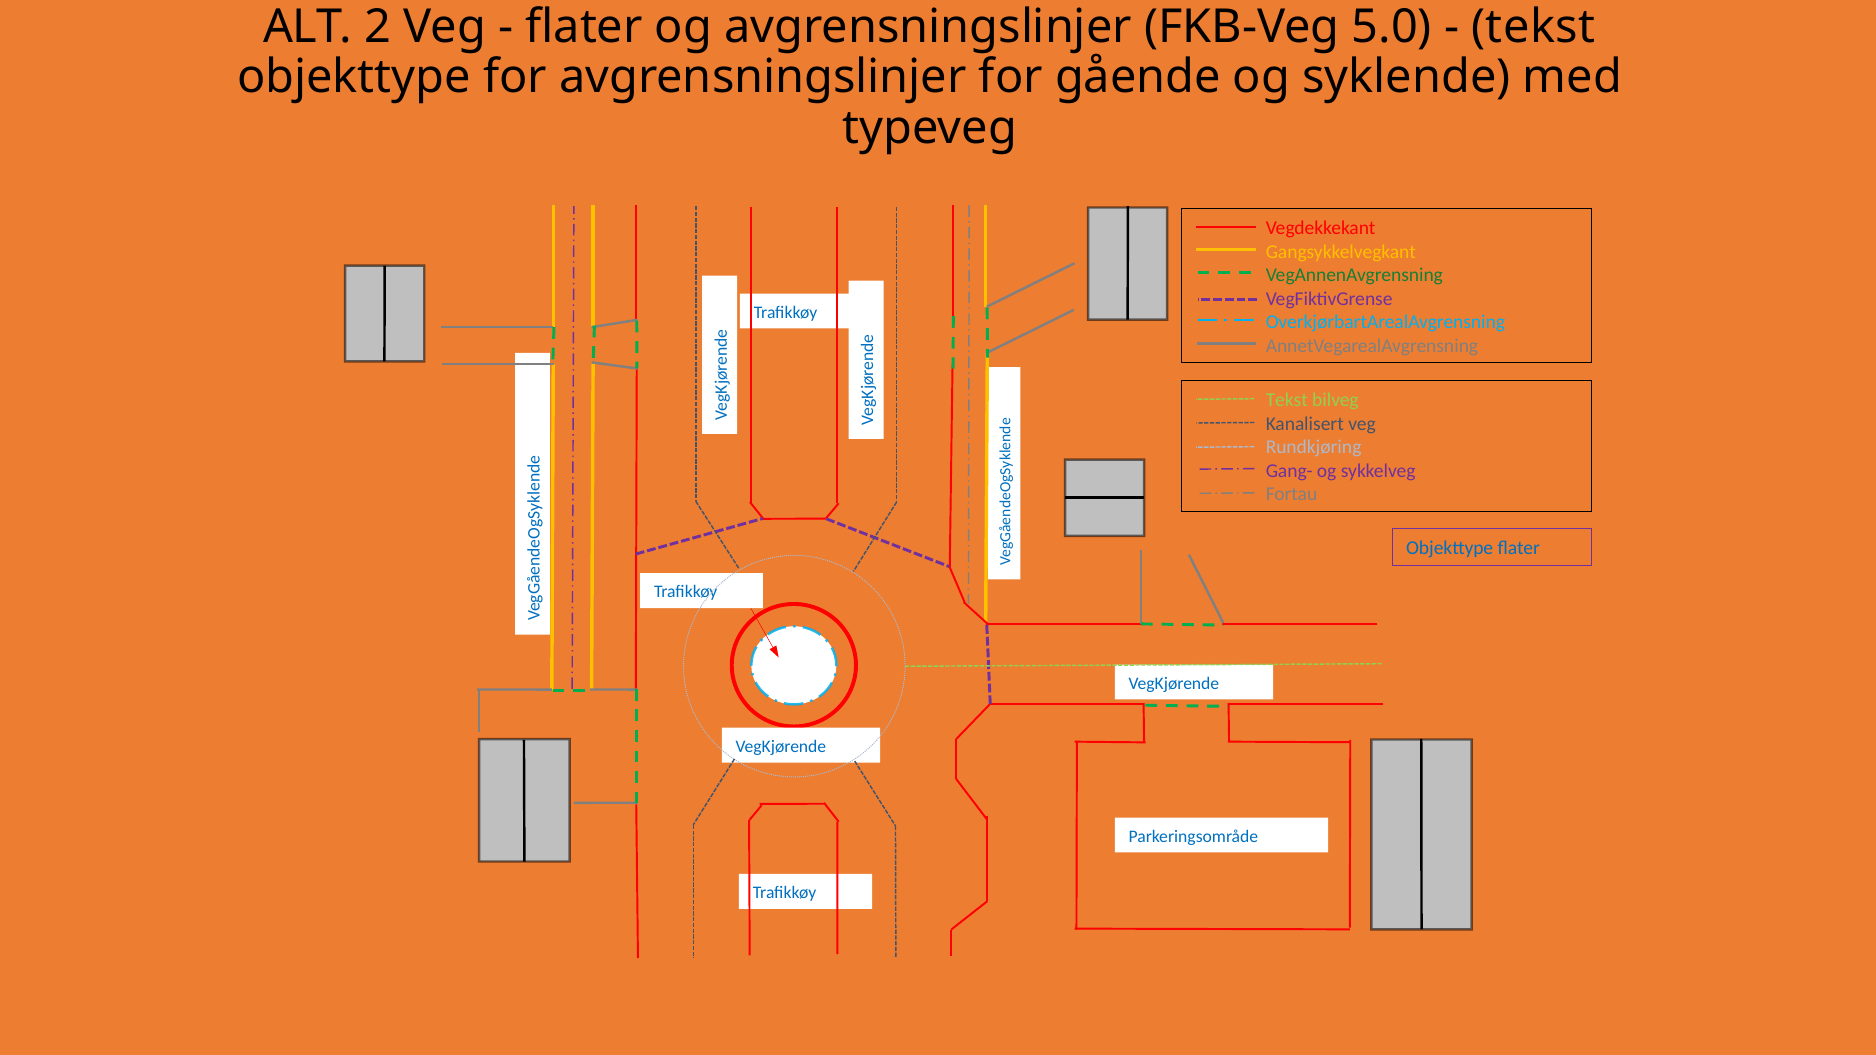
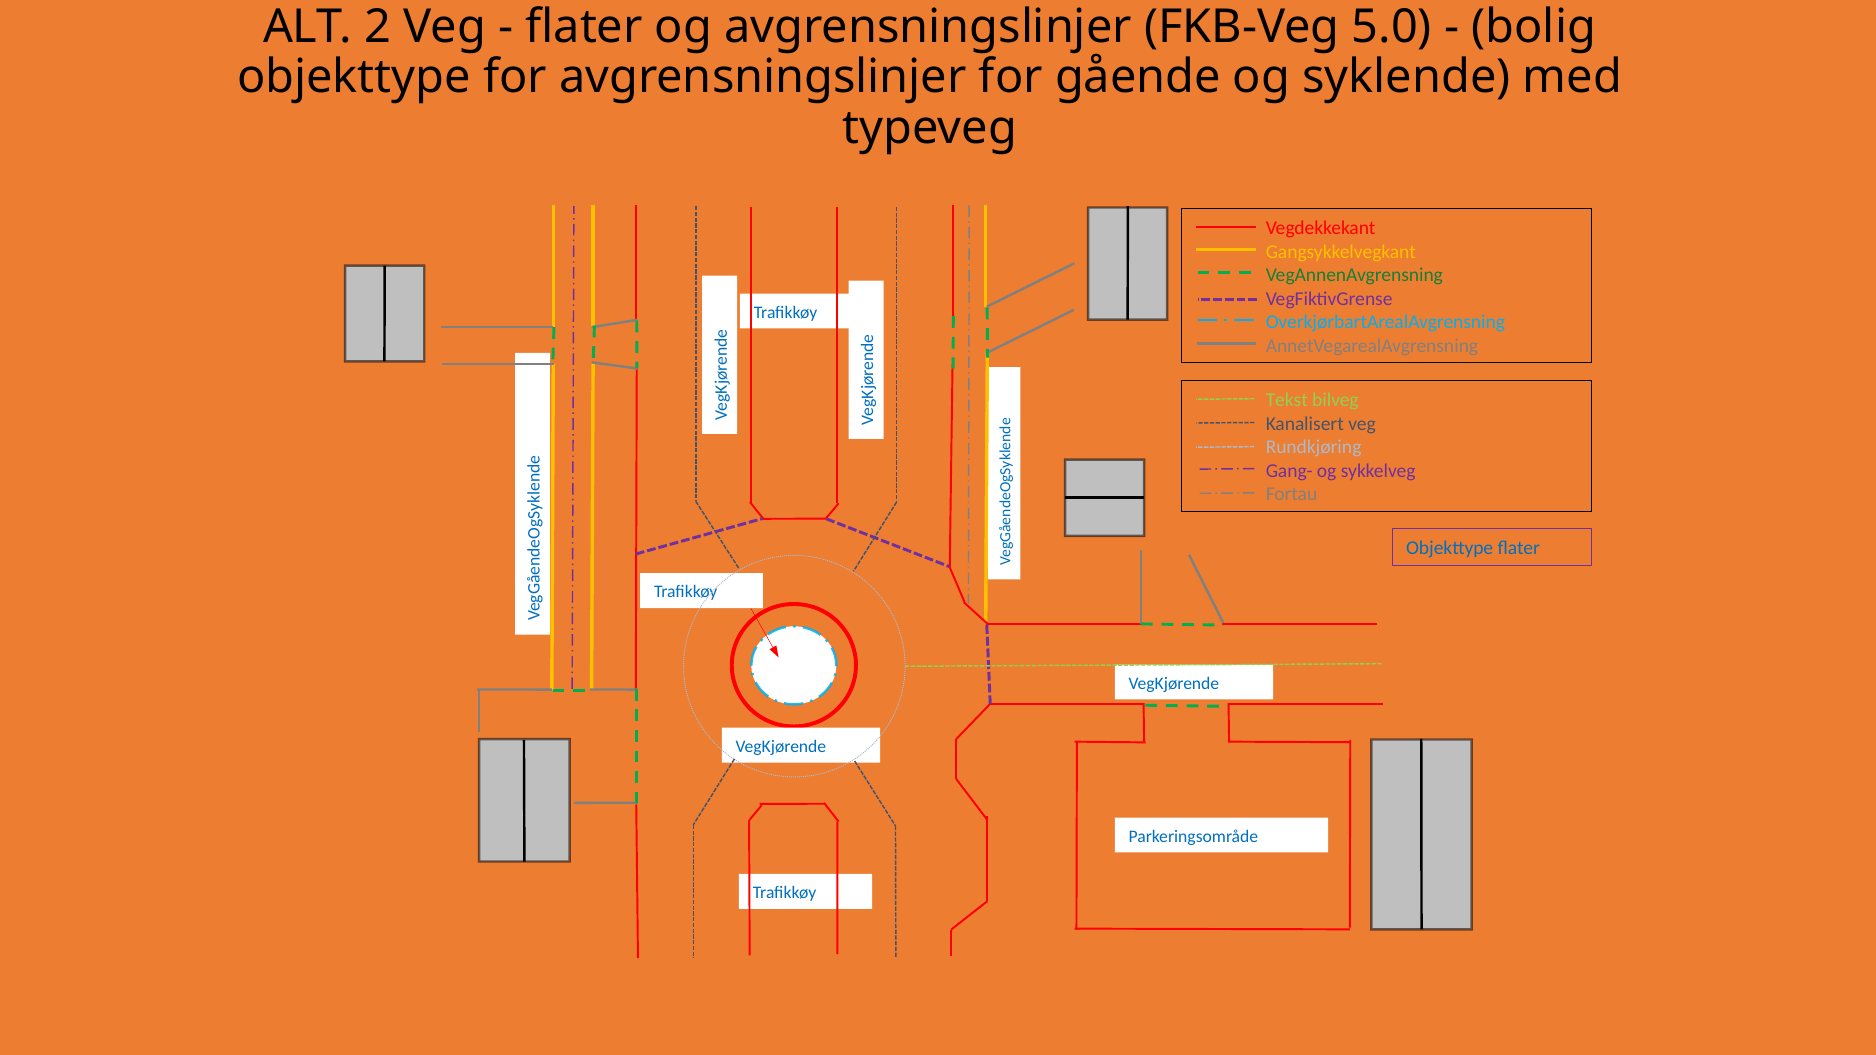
tekst at (1534, 27): tekst -> bolig
